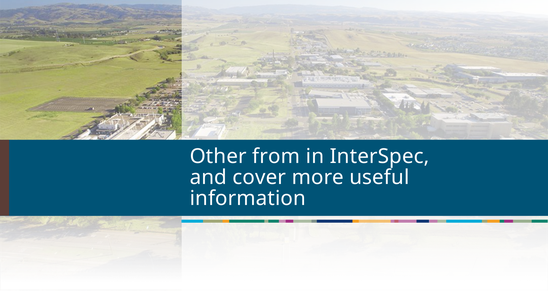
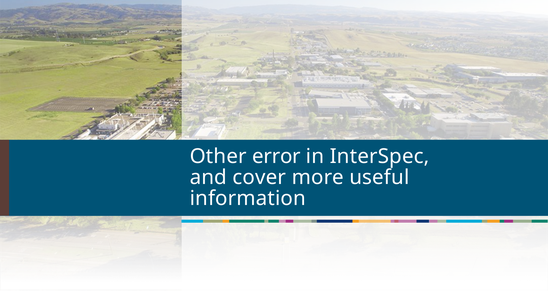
from: from -> error
